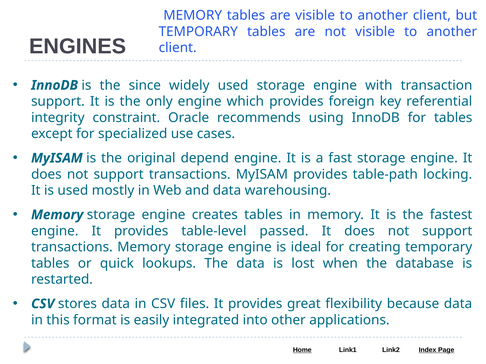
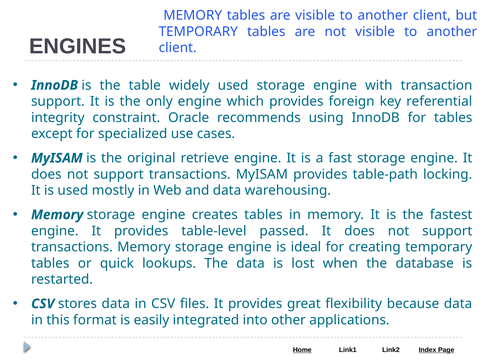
since: since -> table
depend: depend -> retrieve
